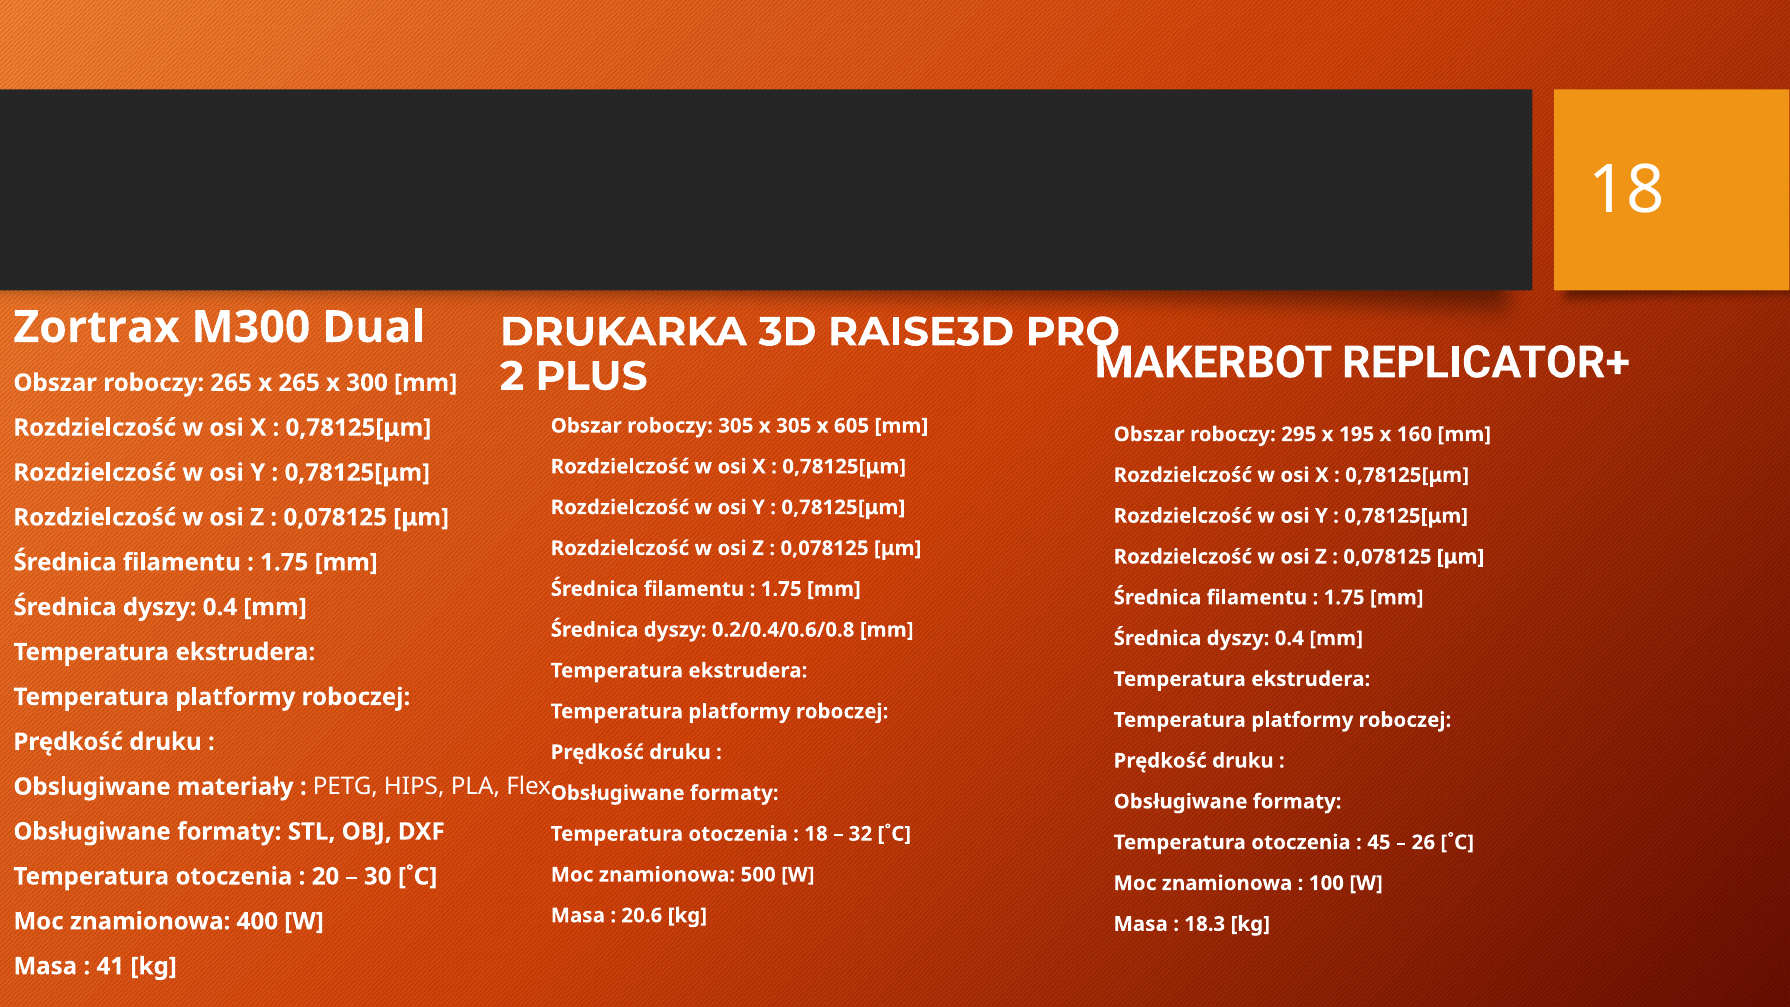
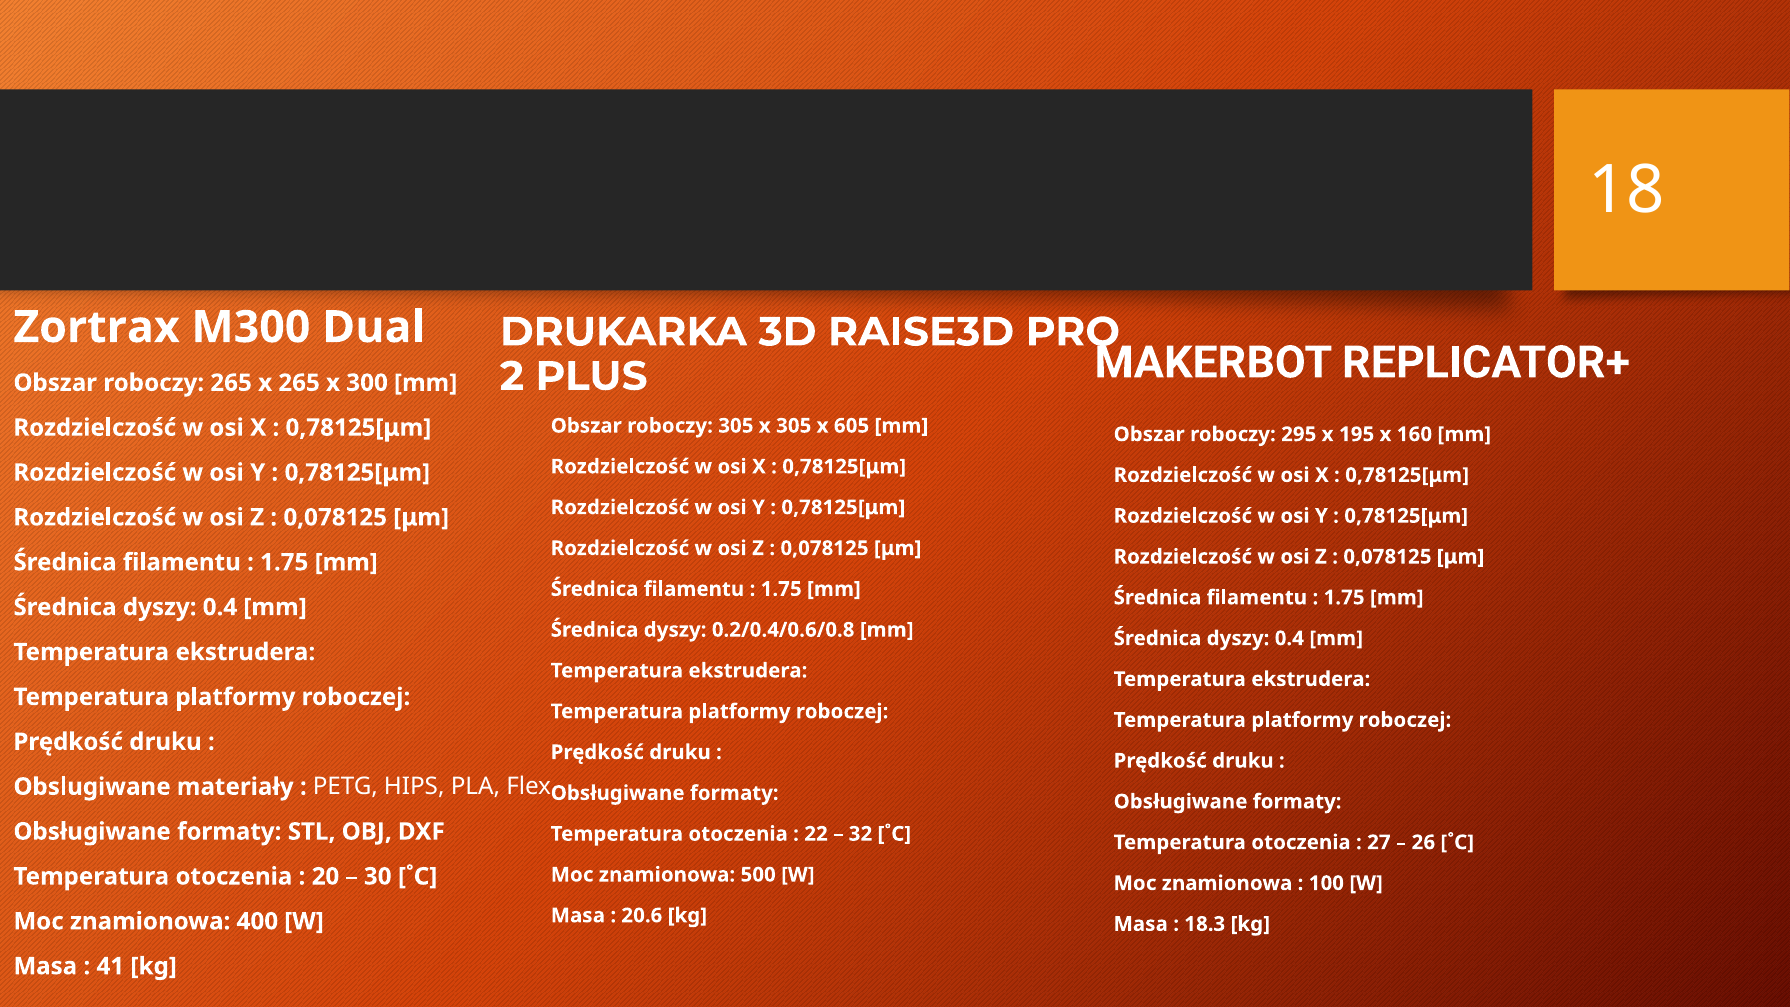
18 at (816, 834): 18 -> 22
45: 45 -> 27
